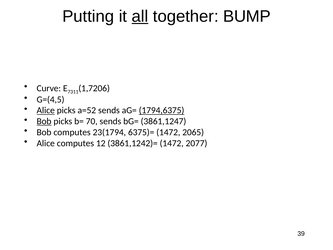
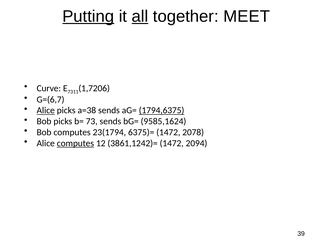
Putting underline: none -> present
BUMP: BUMP -> MEET
G=(4,5: G=(4,5 -> G=(6,7
a=52: a=52 -> a=38
Bob at (44, 121) underline: present -> none
70: 70 -> 73
3861,1247: 3861,1247 -> 9585,1624
2065: 2065 -> 2078
computes at (75, 143) underline: none -> present
2077: 2077 -> 2094
